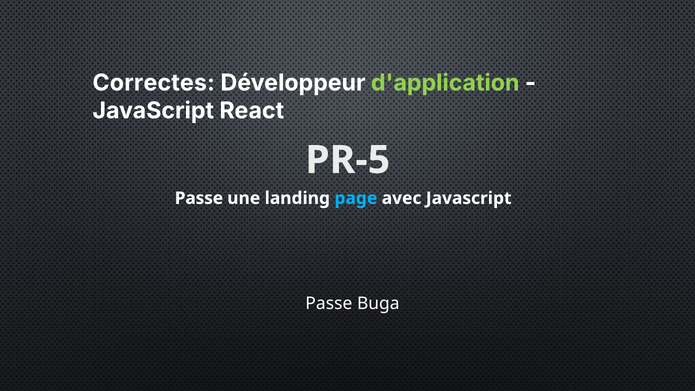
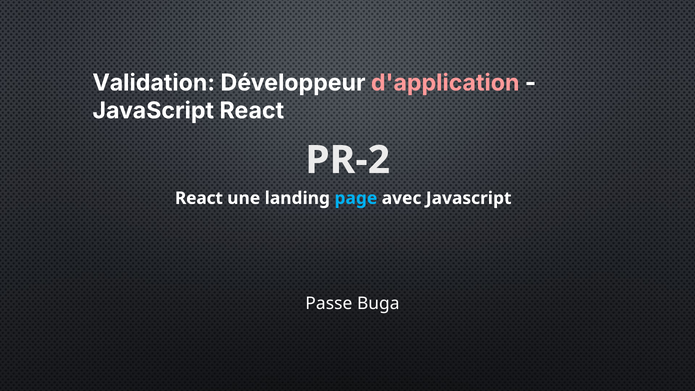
Correctes: Correctes -> Validation
d'application colour: light green -> pink
PR-5: PR-5 -> PR-2
Passe at (199, 198): Passe -> React
